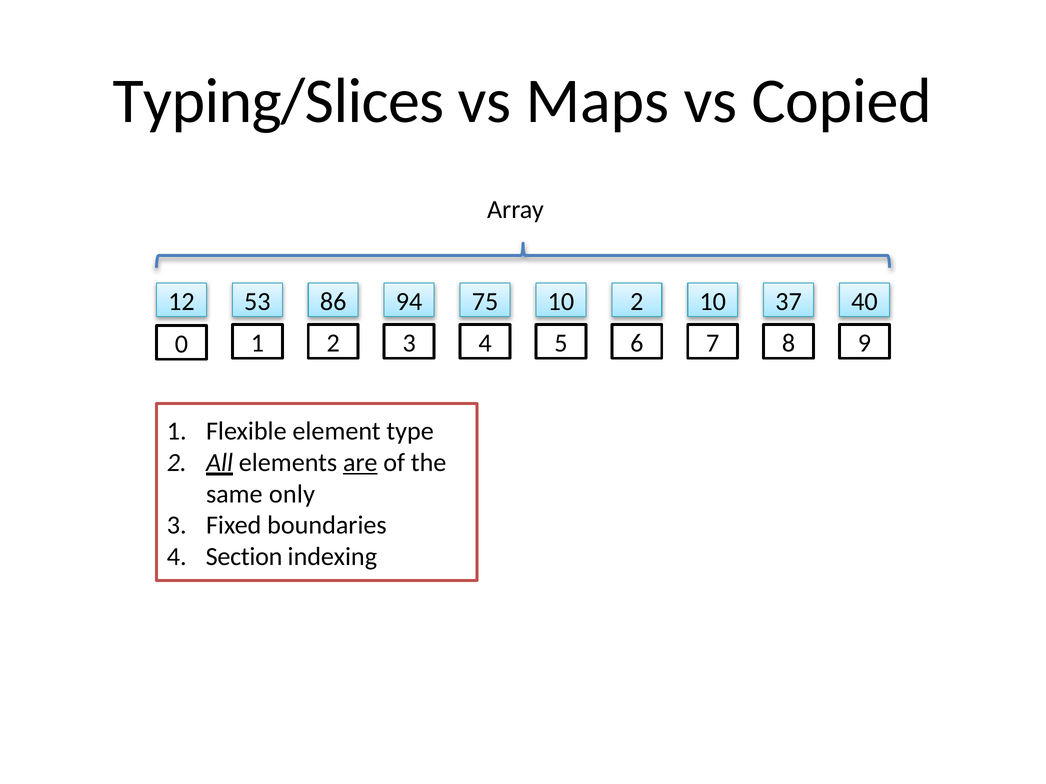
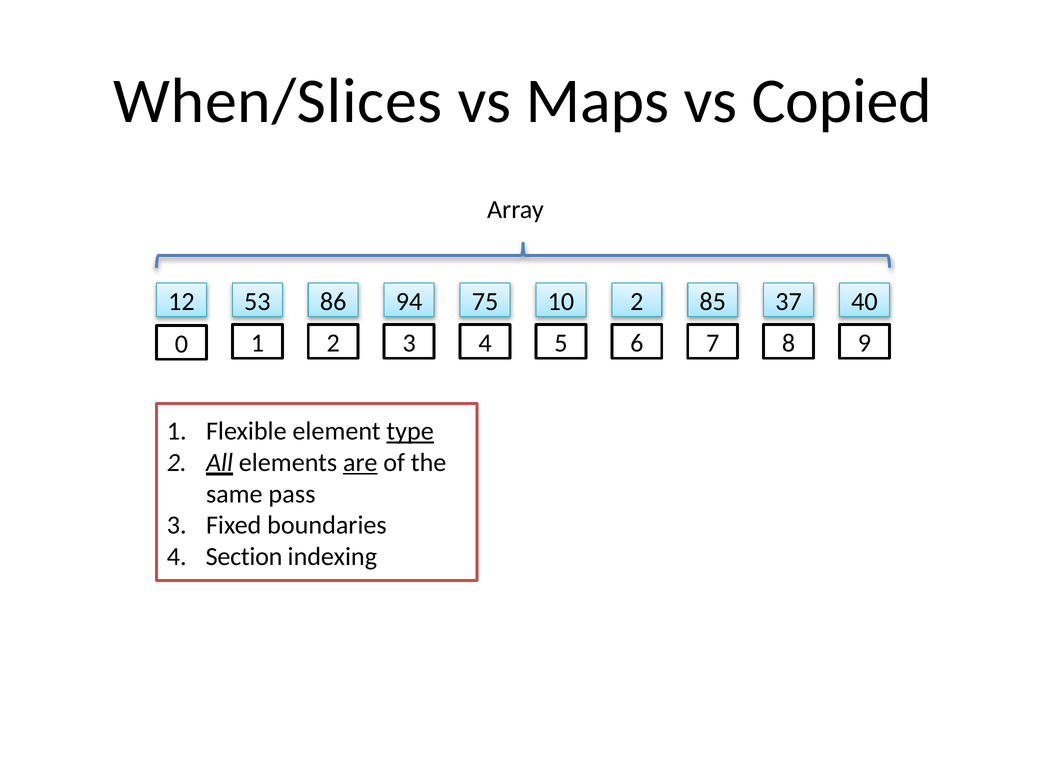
Typing/Slices: Typing/Slices -> When/Slices
2 10: 10 -> 85
type underline: none -> present
only: only -> pass
